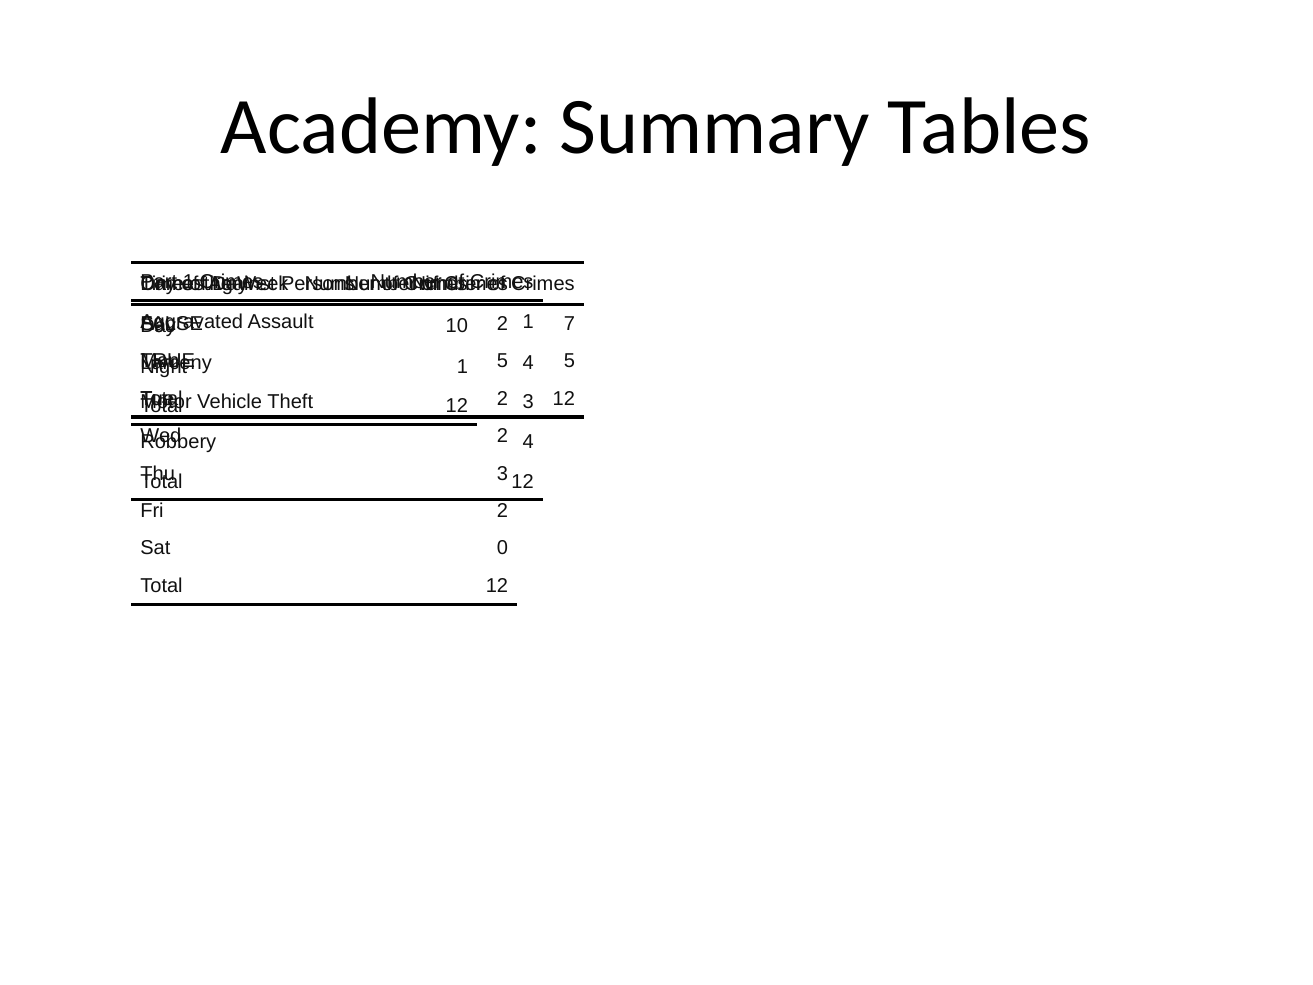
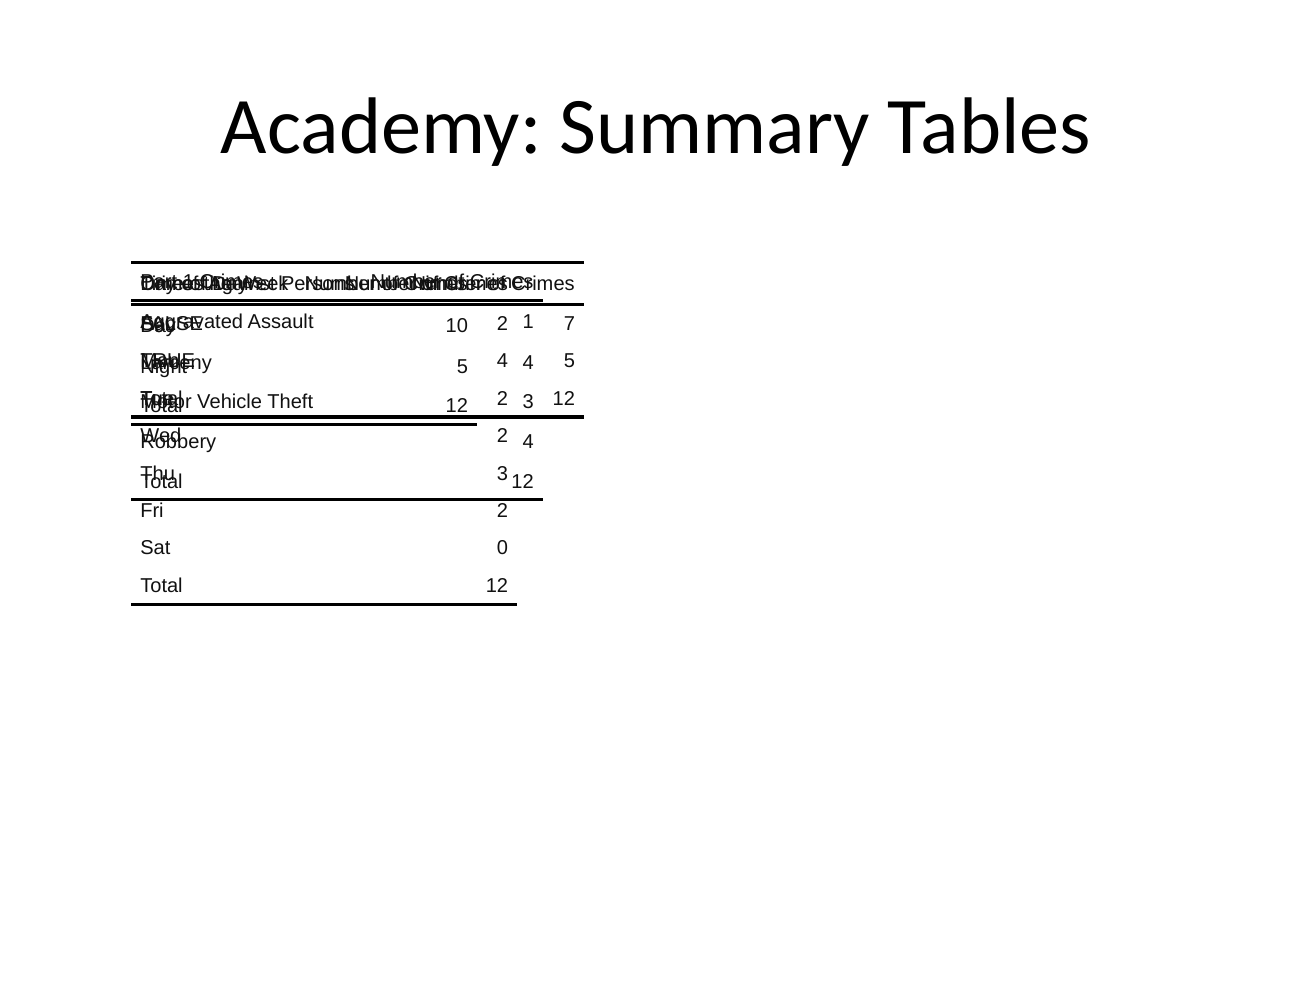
5 at (502, 361): 5 -> 4
1 at (462, 367): 1 -> 5
